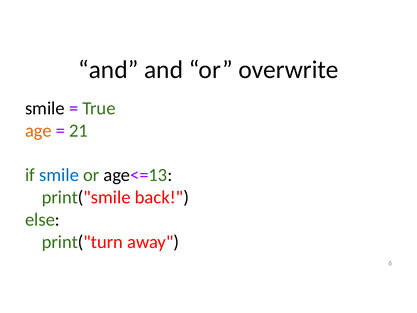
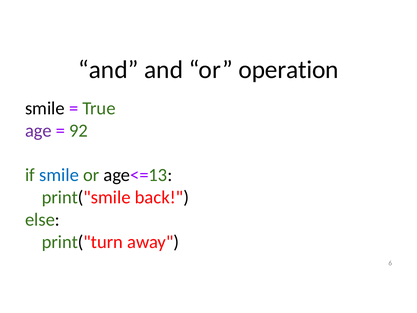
overwrite: overwrite -> operation
age colour: orange -> purple
21: 21 -> 92
